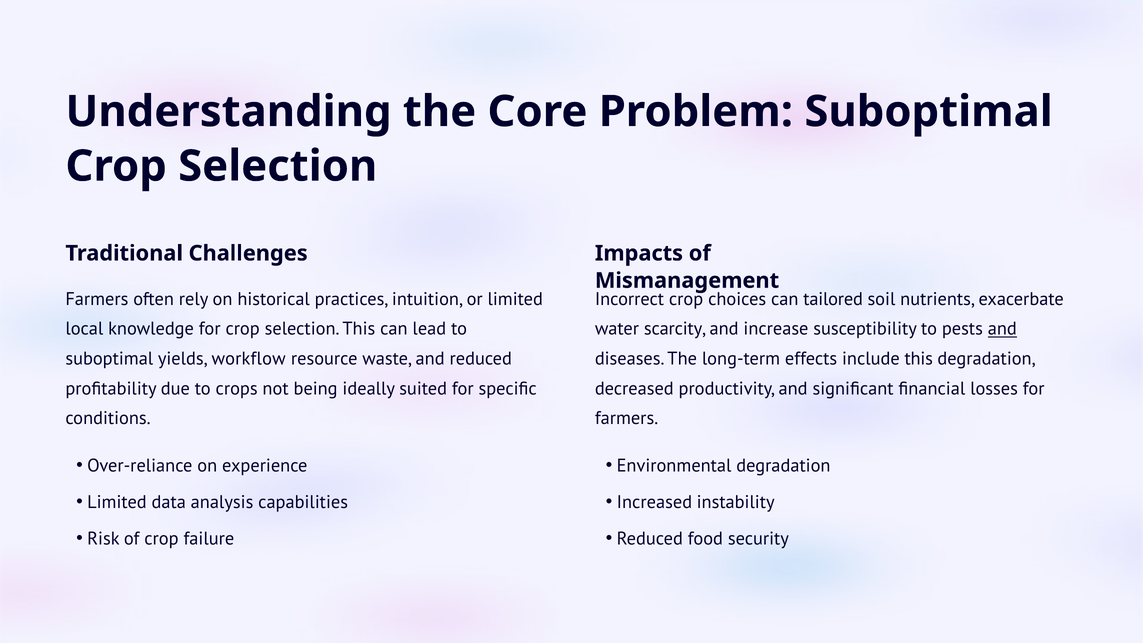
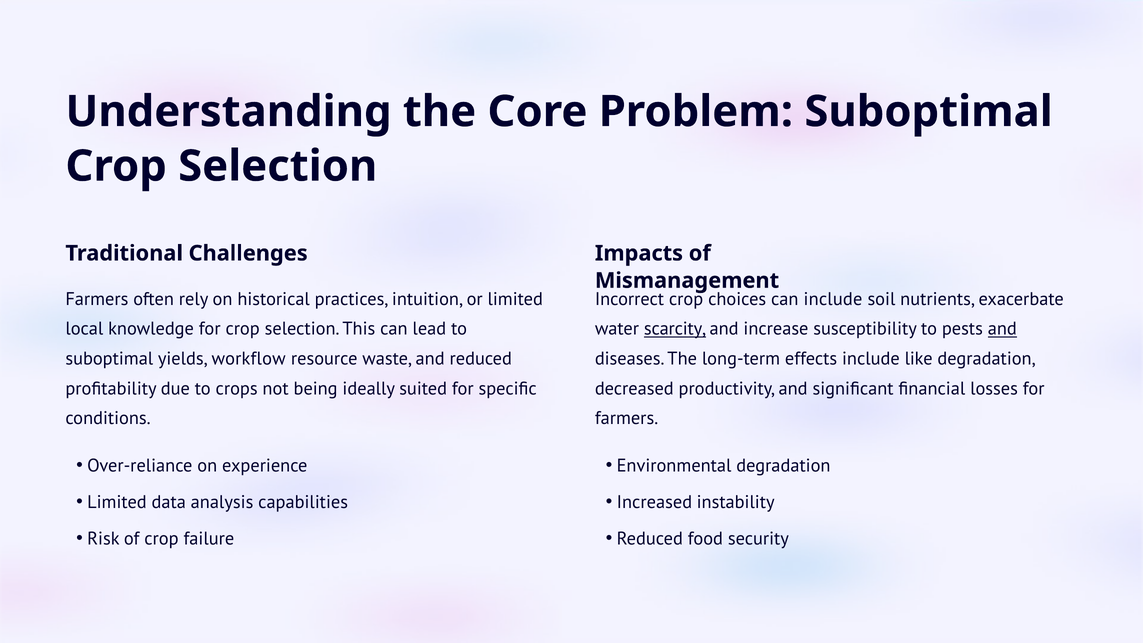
can tailored: tailored -> include
scarcity underline: none -> present
include this: this -> like
